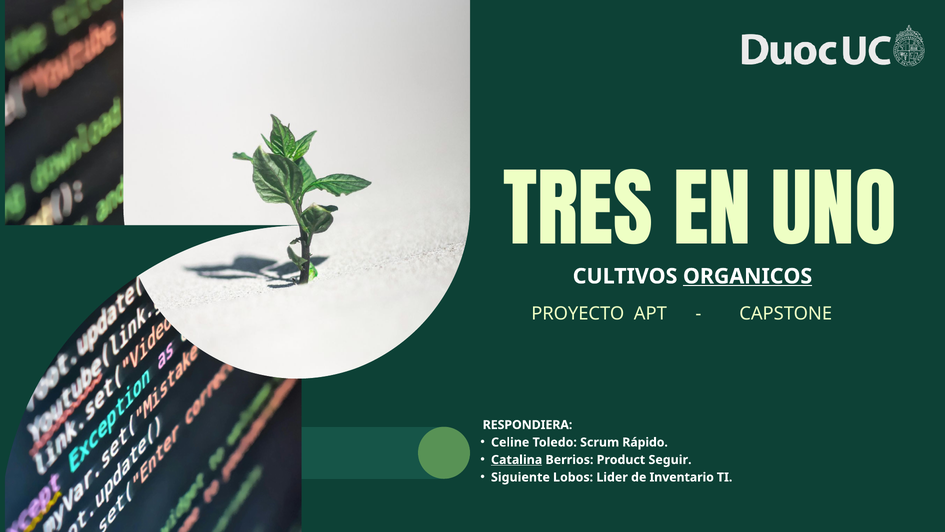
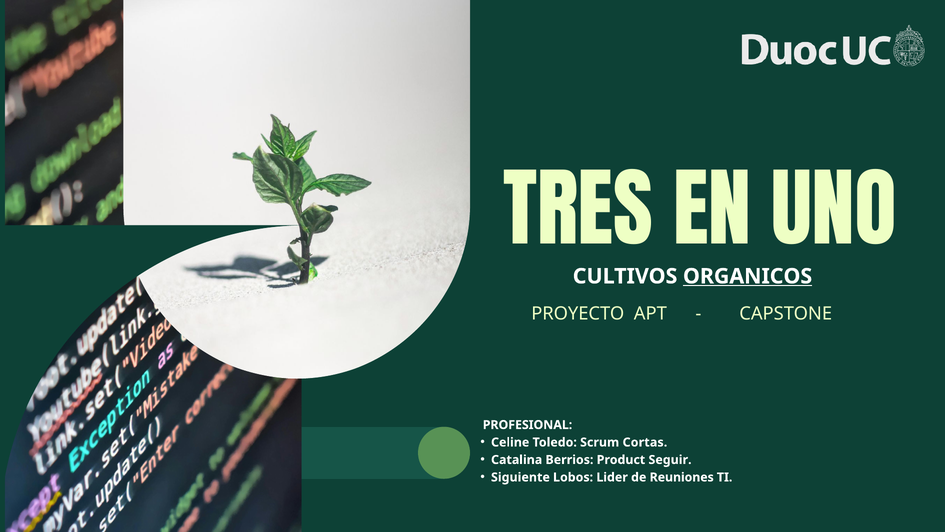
RESPONDIERA: RESPONDIERA -> PROFESIONAL
Rápido: Rápido -> Cortas
Catalina underline: present -> none
Inventario: Inventario -> Reuniones
